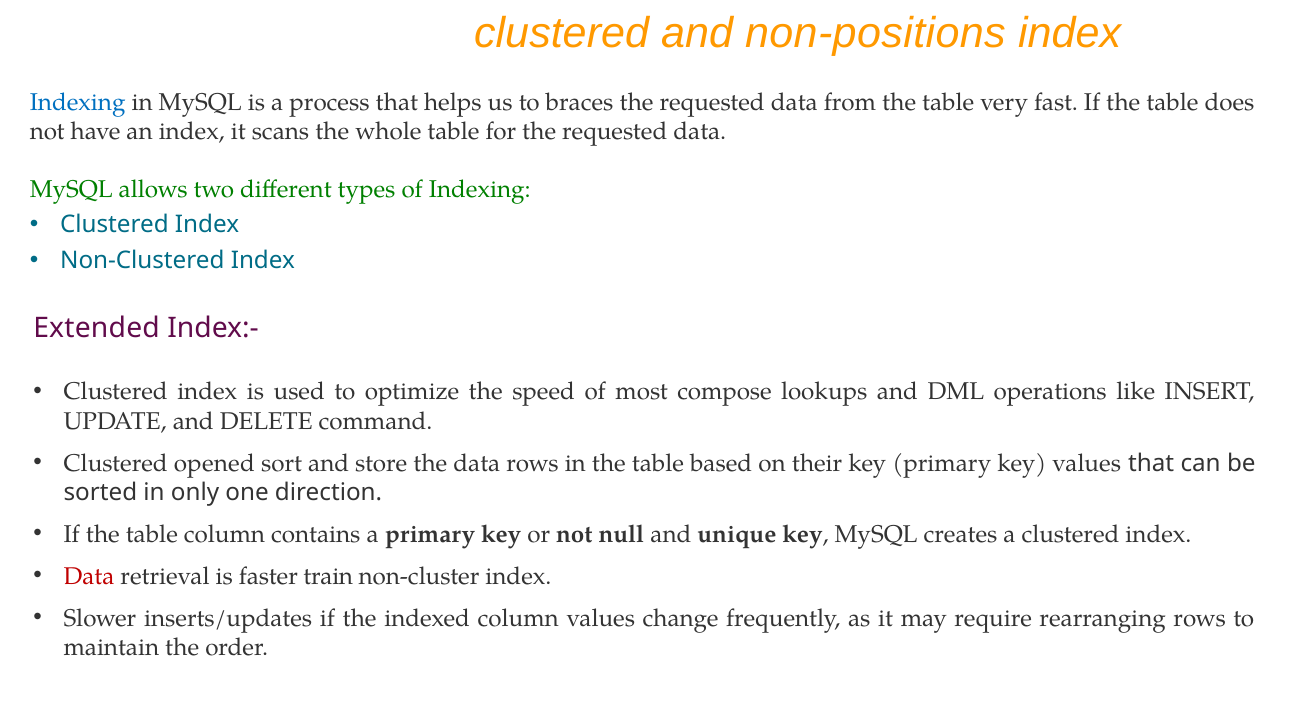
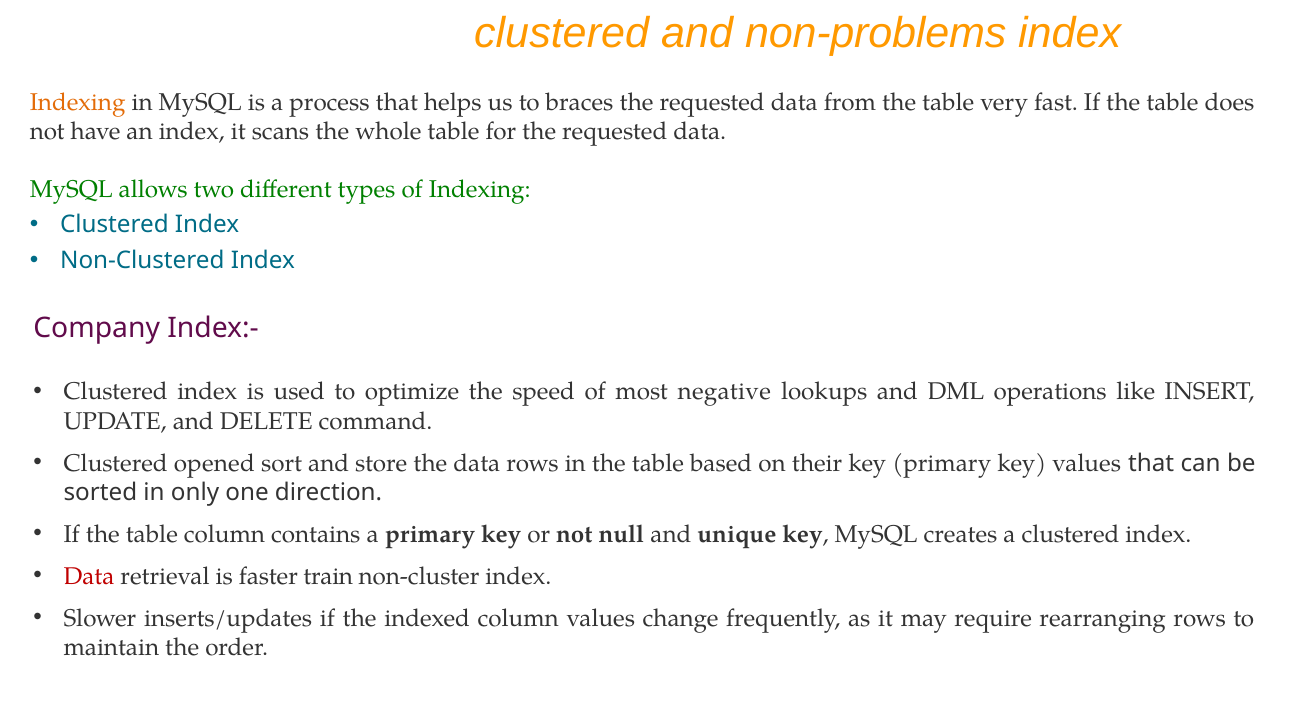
non-positions: non-positions -> non-problems
Indexing at (78, 102) colour: blue -> orange
Extended: Extended -> Company
compose: compose -> negative
